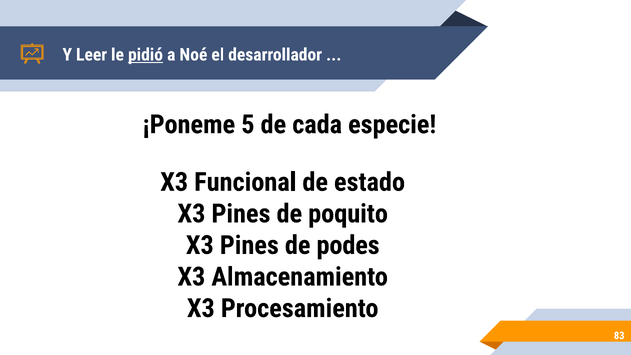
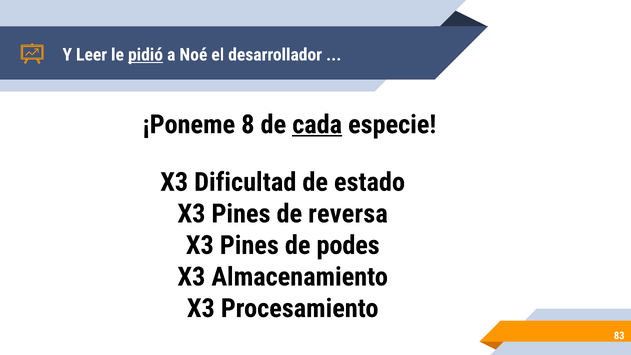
5: 5 -> 8
cada underline: none -> present
Funcional: Funcional -> Dificultad
poquito: poquito -> reversa
